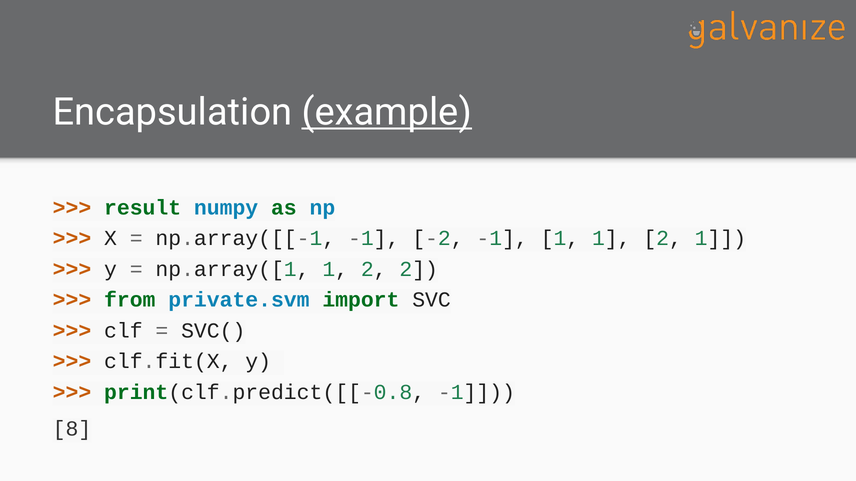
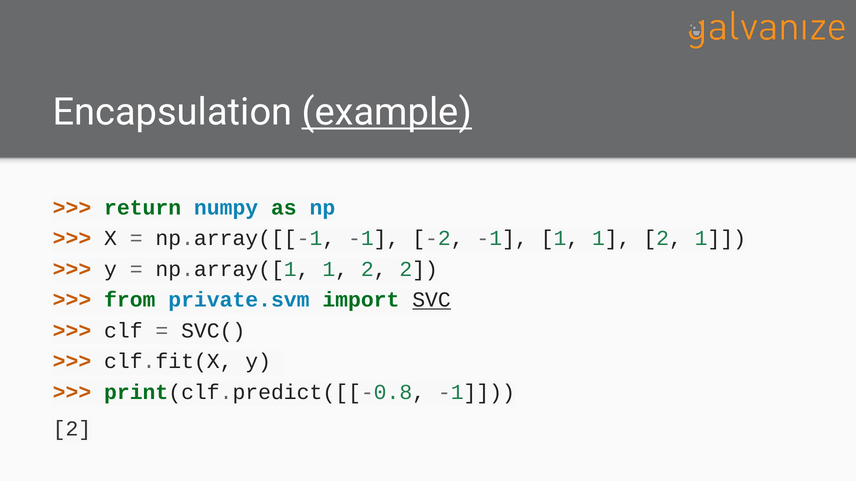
result: result -> return
SVC underline: none -> present
8 at (72, 429): 8 -> 2
